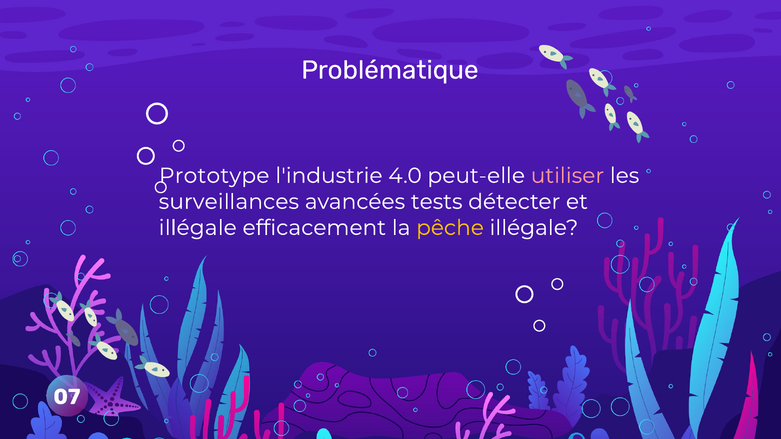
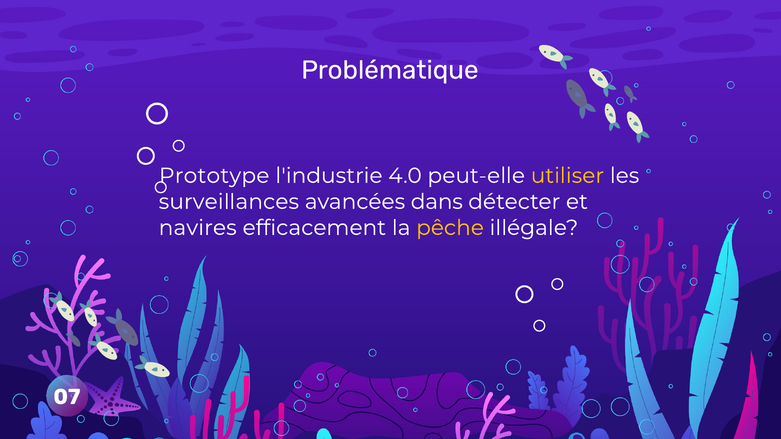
utiliser colour: pink -> yellow
tests: tests -> dans
illégale at (198, 228): illégale -> navires
